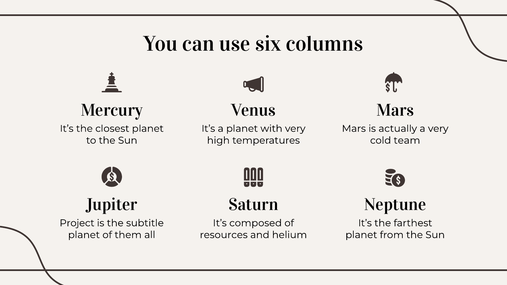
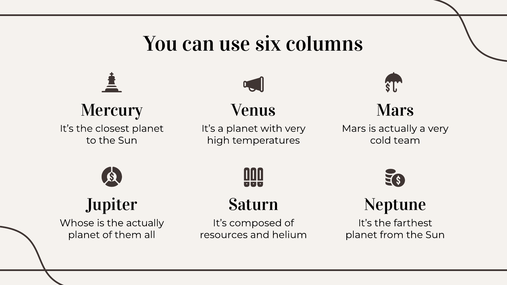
Project: Project -> Whose
the subtitle: subtitle -> actually
